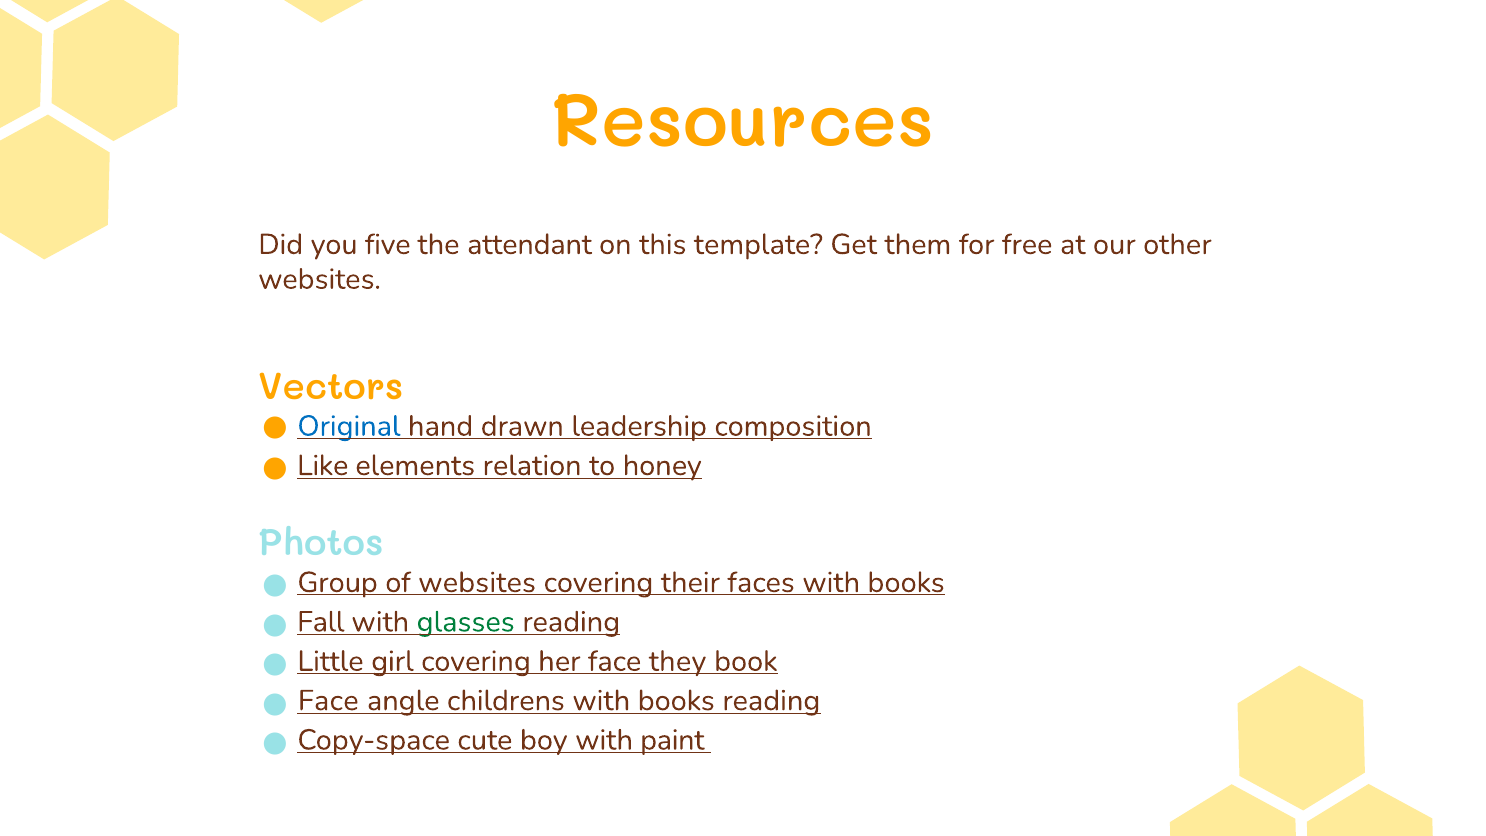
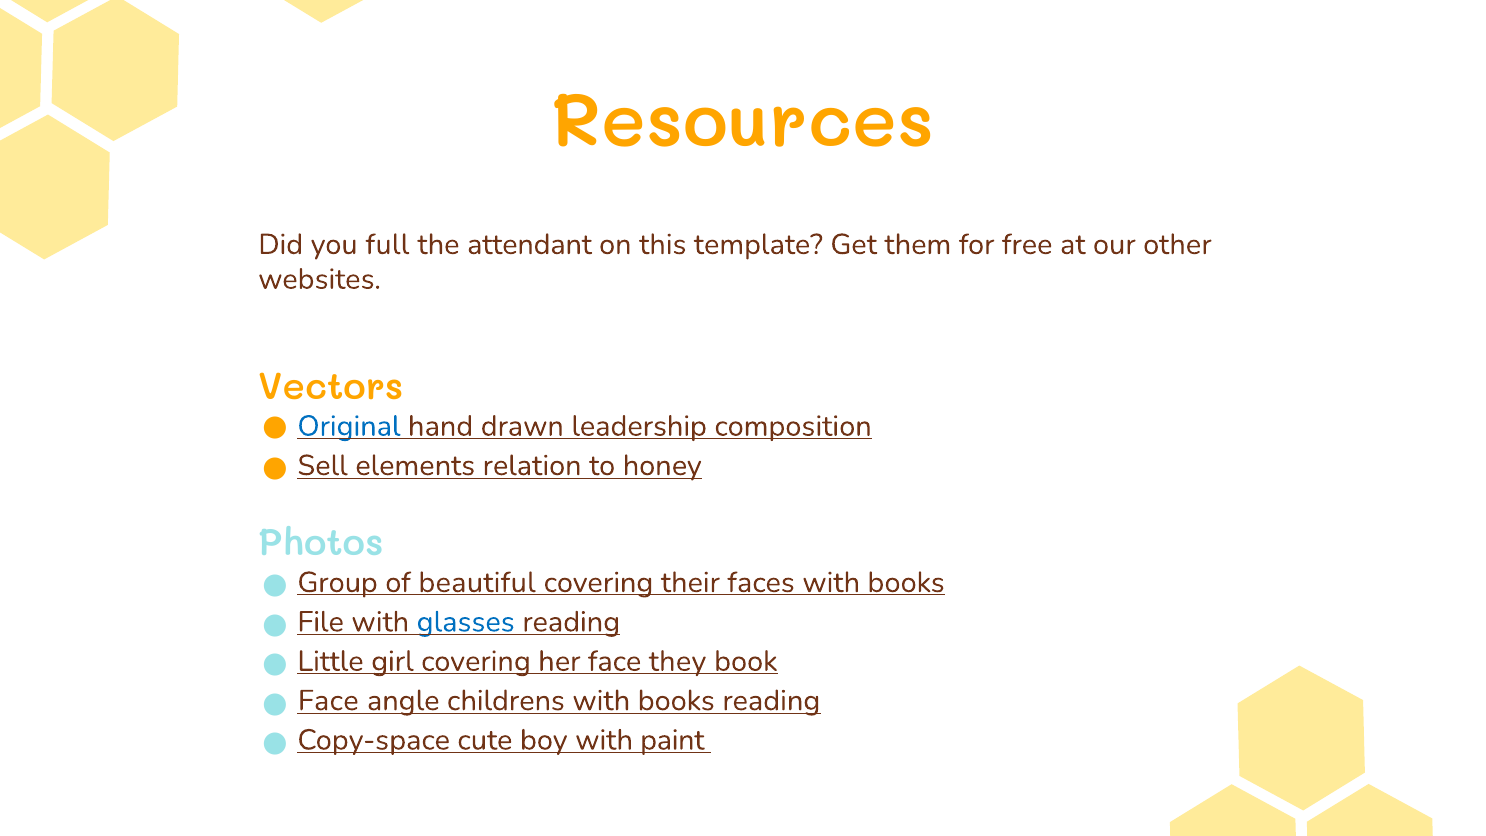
five: five -> full
Like: Like -> Sell
of websites: websites -> beautiful
Fall: Fall -> File
glasses colour: green -> blue
